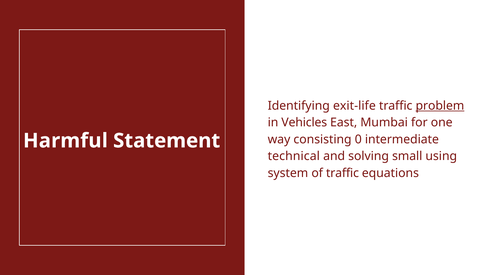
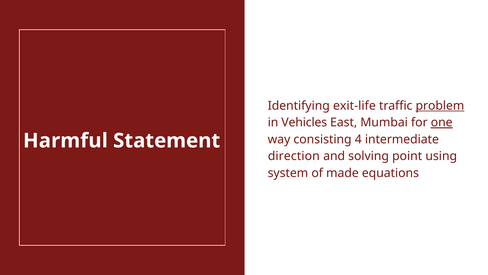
one underline: none -> present
0: 0 -> 4
technical: technical -> direction
small: small -> point
of traffic: traffic -> made
